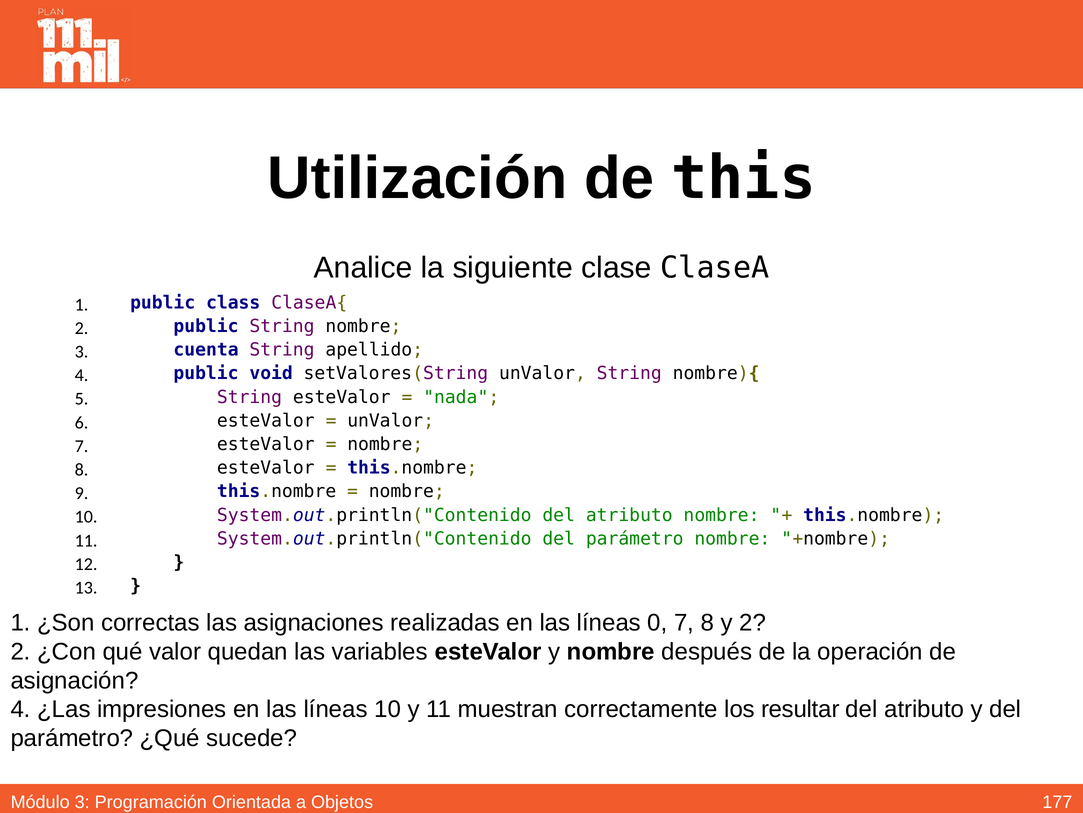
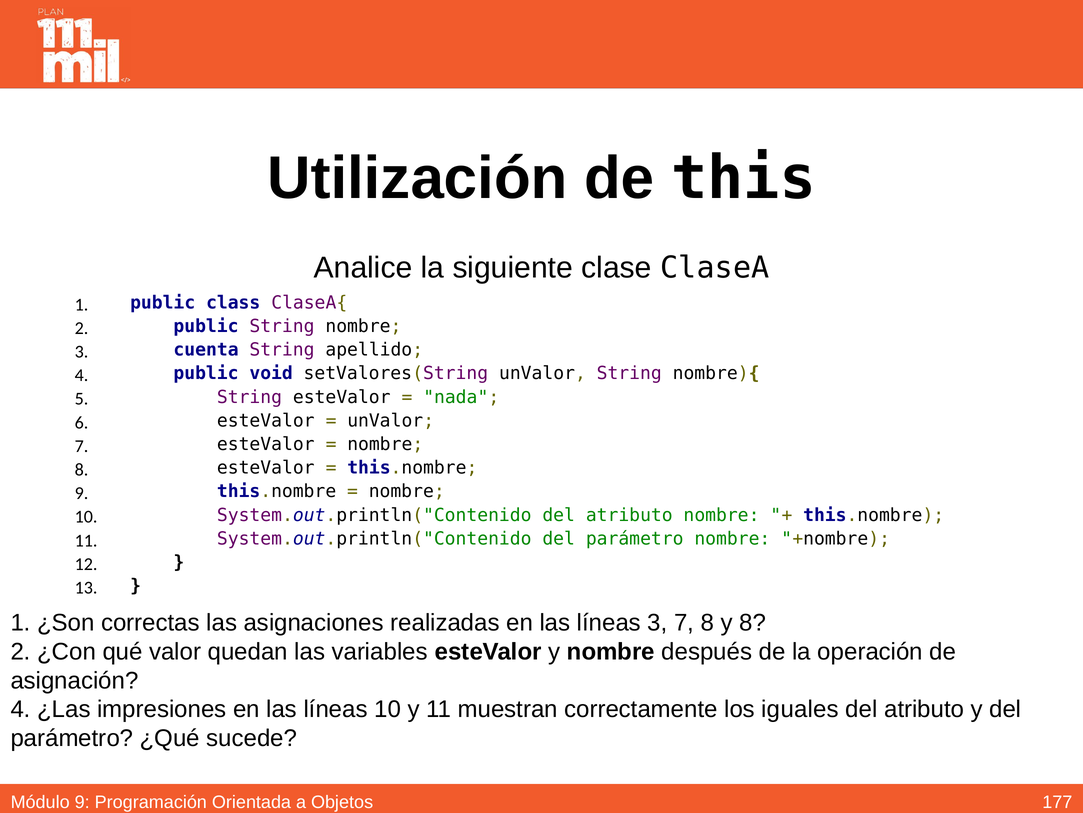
líneas 0: 0 -> 3
y 2: 2 -> 8
resultar: resultar -> iguales
Módulo 3: 3 -> 9
